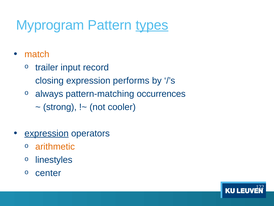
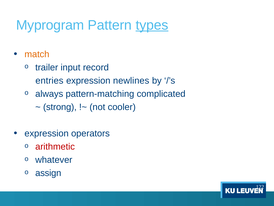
closing: closing -> entries
performs: performs -> newlines
occurrences: occurrences -> complicated
expression at (47, 133) underline: present -> none
arithmetic colour: orange -> red
linestyles: linestyles -> whatever
center: center -> assign
